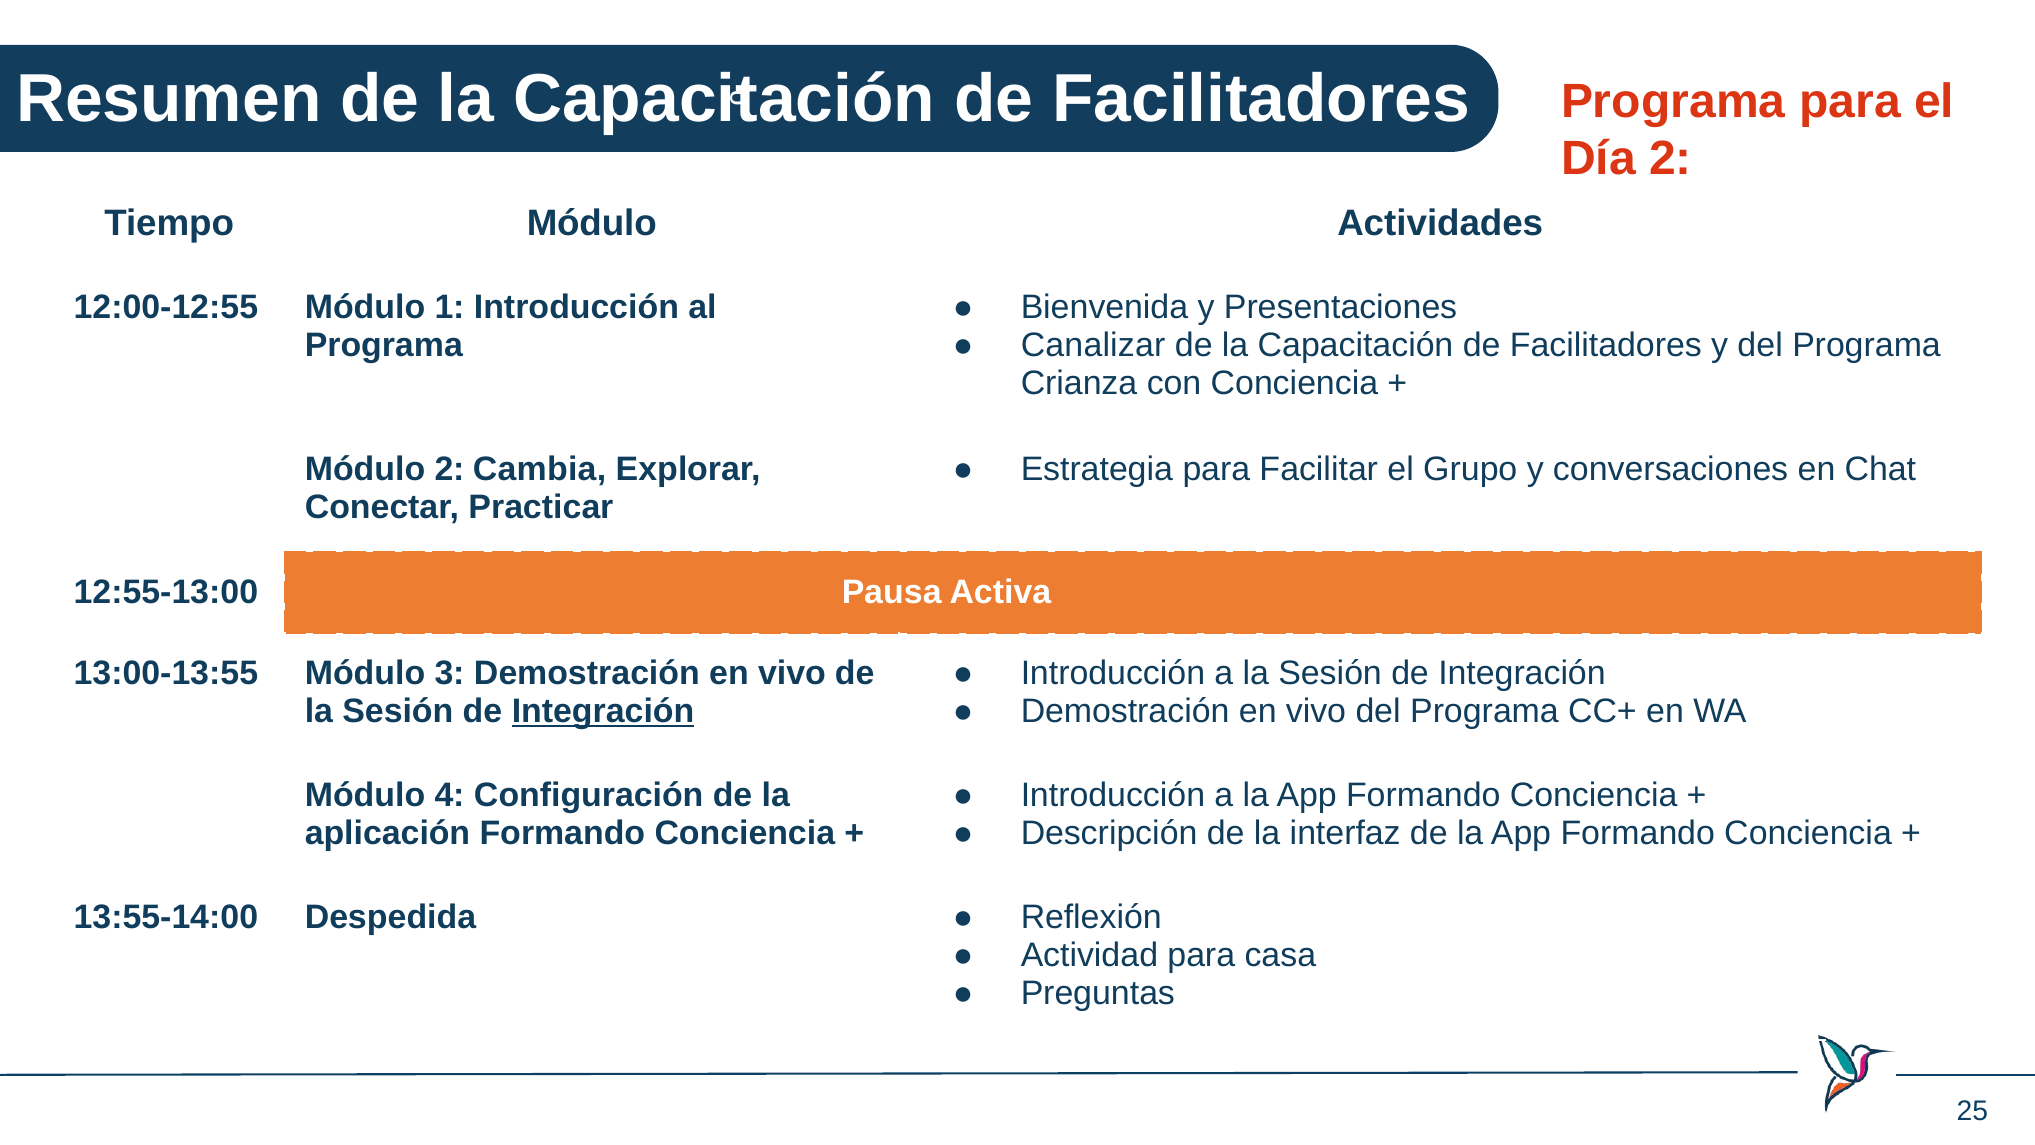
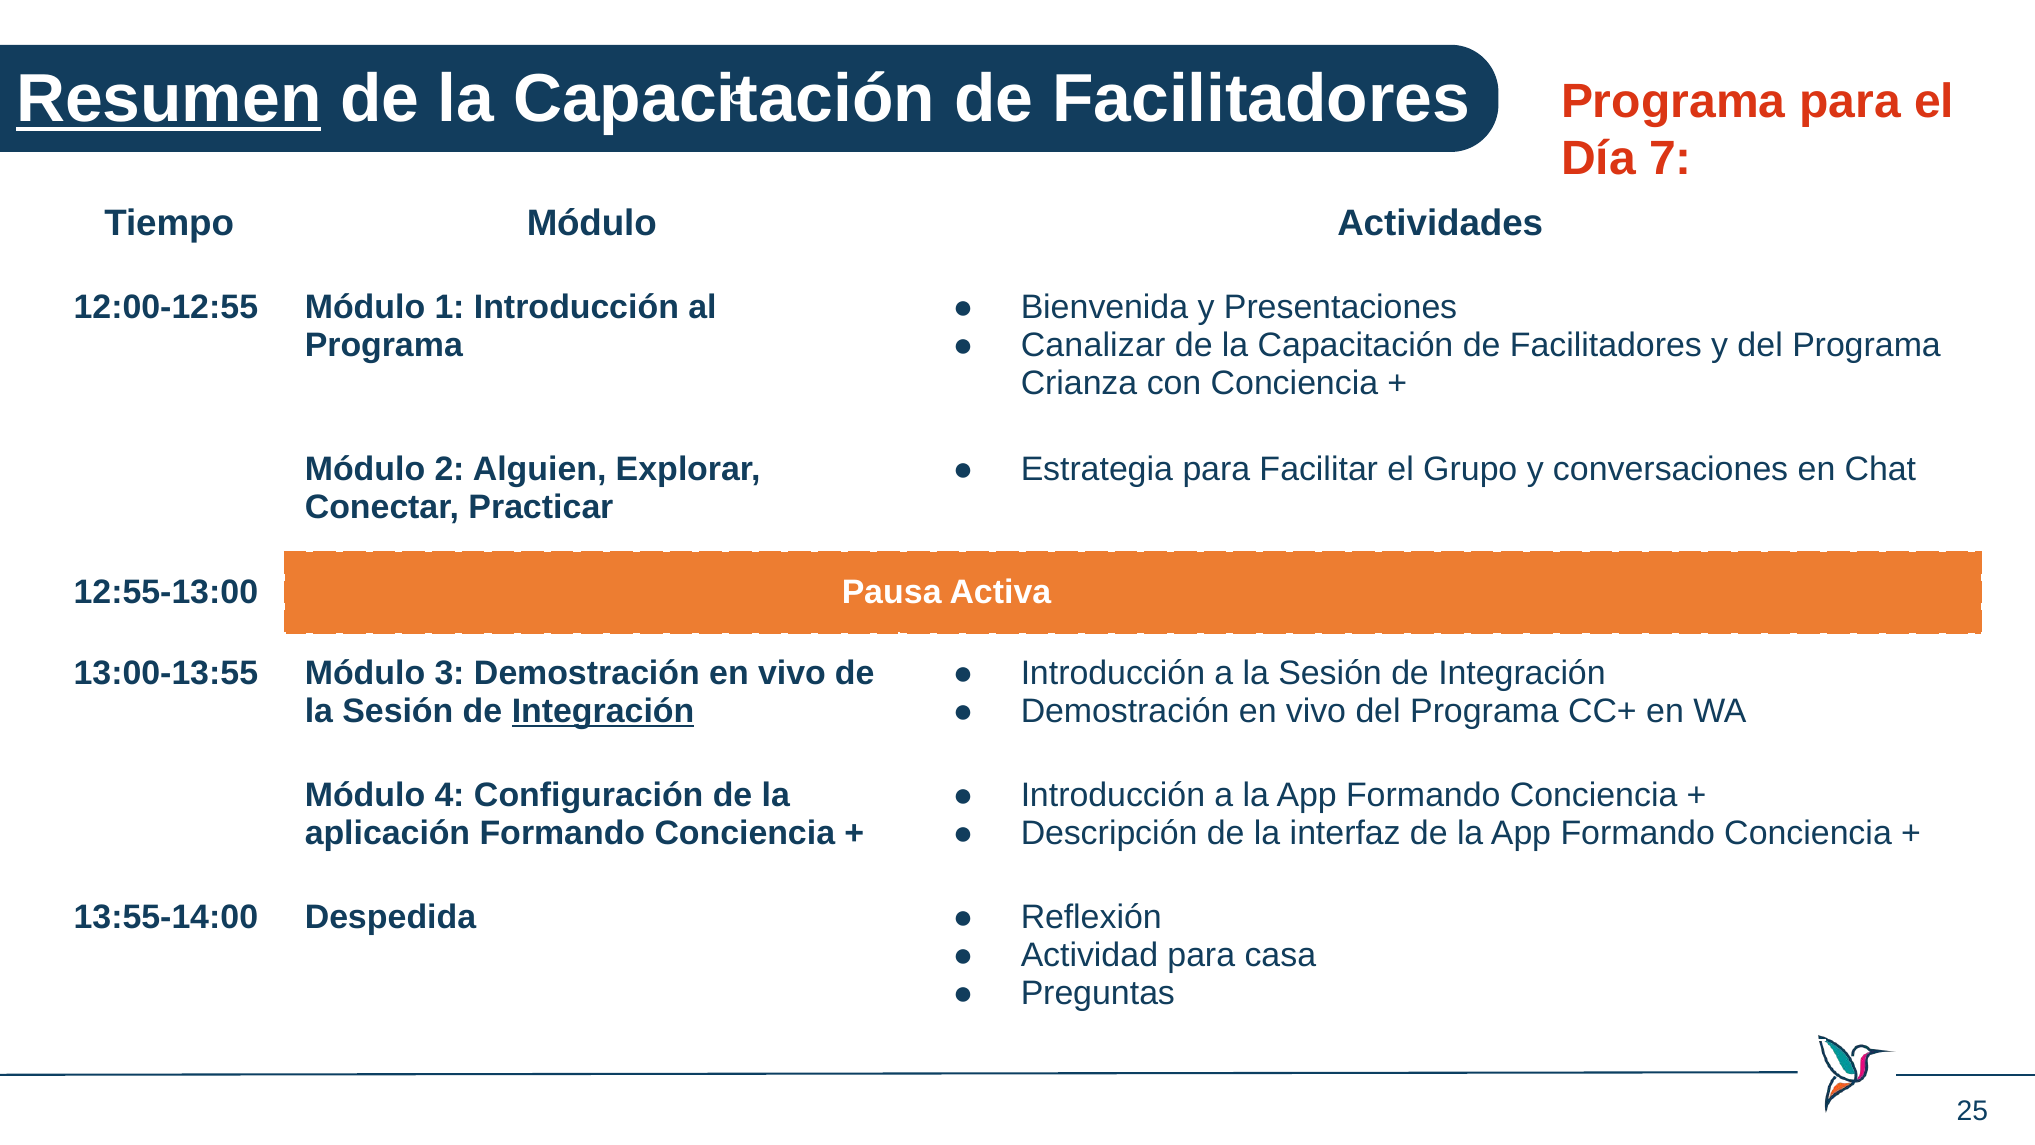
Resumen underline: none -> present
Día 2: 2 -> 7
Cambia: Cambia -> Alguien
